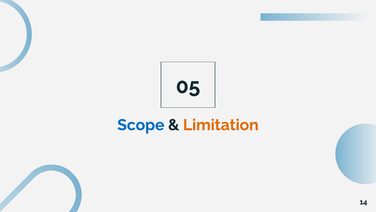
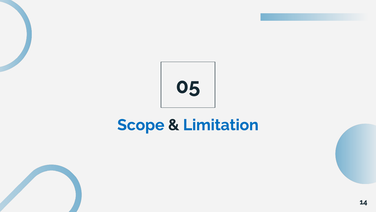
Limitation colour: orange -> blue
